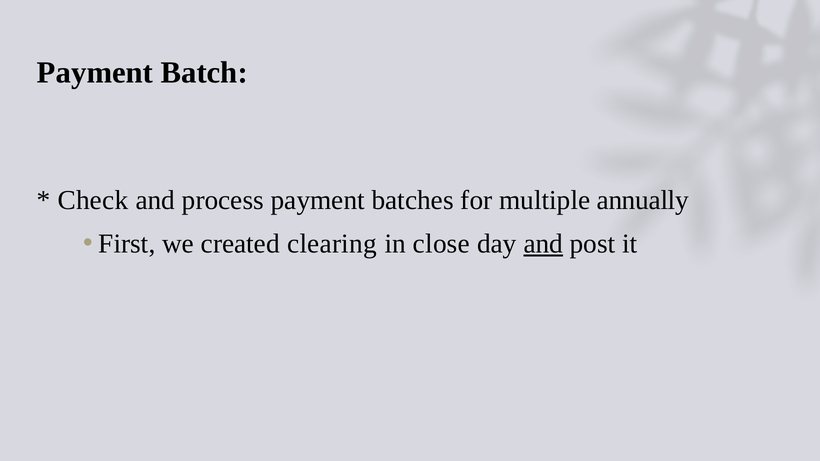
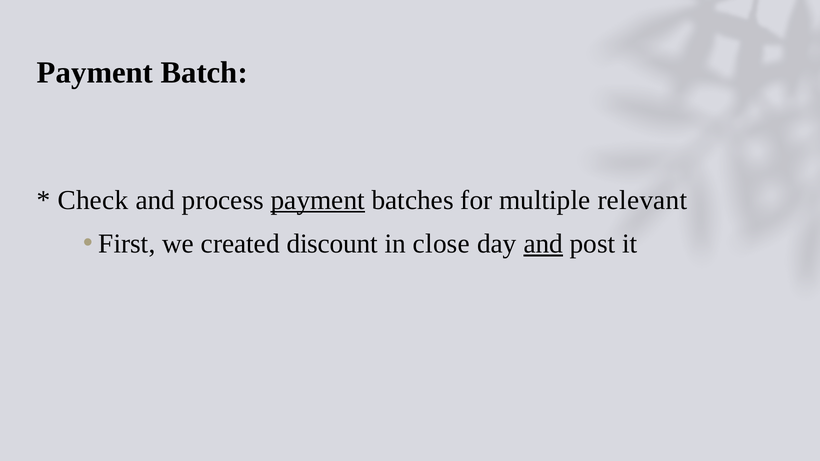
payment at (318, 200) underline: none -> present
annually: annually -> relevant
clearing: clearing -> discount
